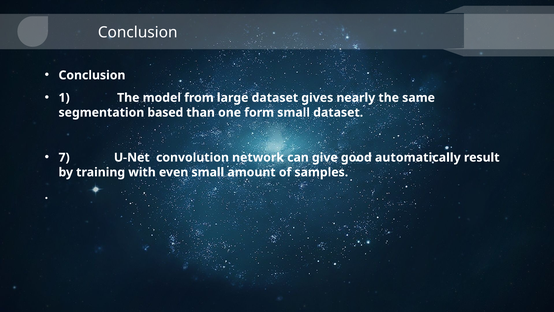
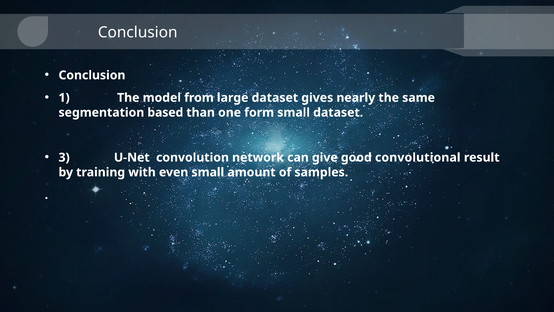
7: 7 -> 3
automatically: automatically -> convolutional
